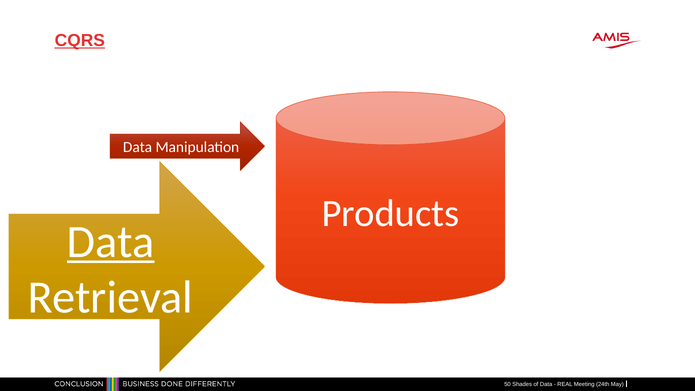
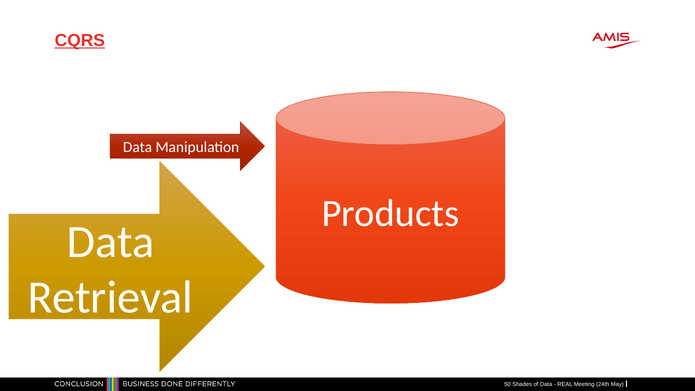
Data at (111, 242) underline: present -> none
